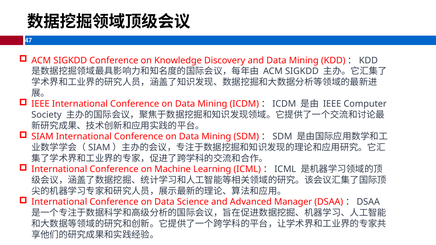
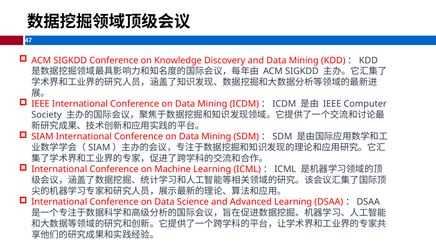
Advanced Manager: Manager -> Learning
